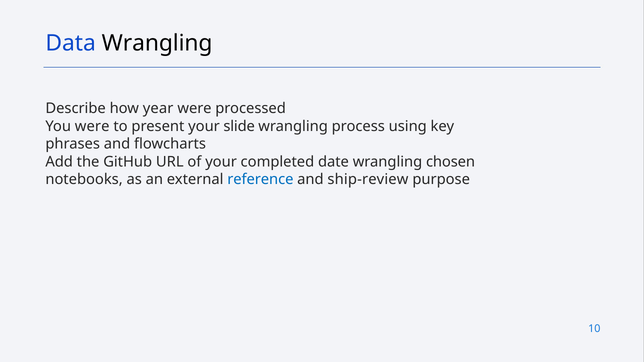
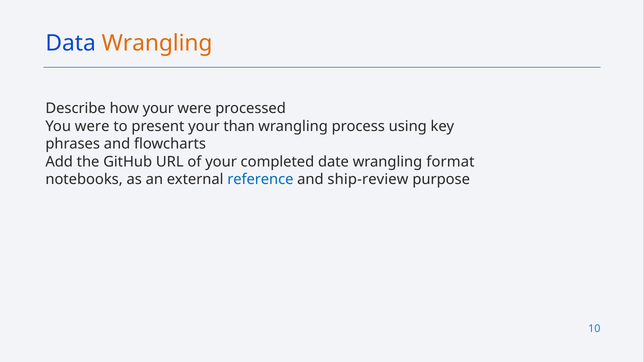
Wrangling at (157, 43) colour: black -> orange
how year: year -> your
slide: slide -> than
chosen: chosen -> format
